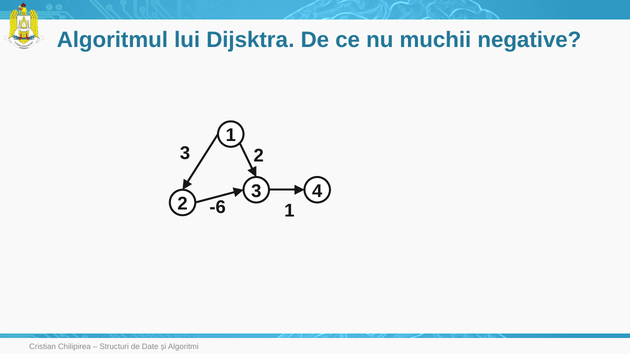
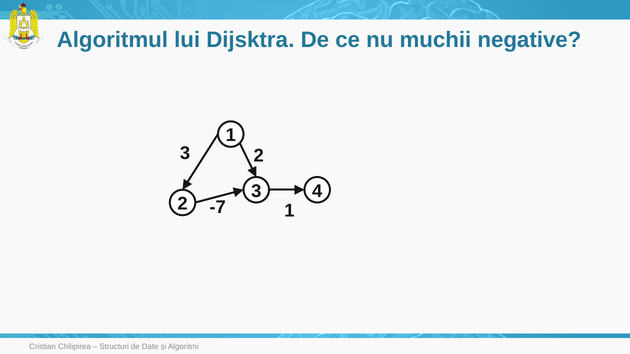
-6: -6 -> -7
